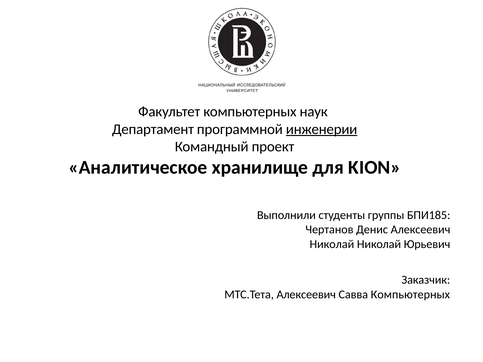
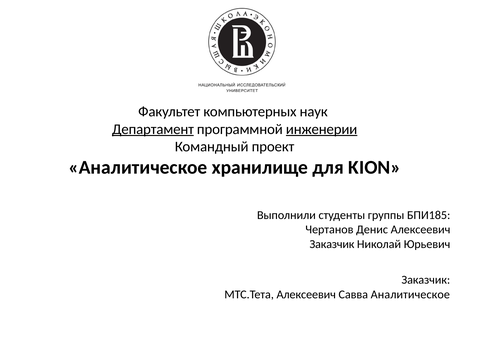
Департамент underline: none -> present
Николай at (332, 244): Николай -> Заказчик
Савва Компьютерных: Компьютерных -> Аналитическое
